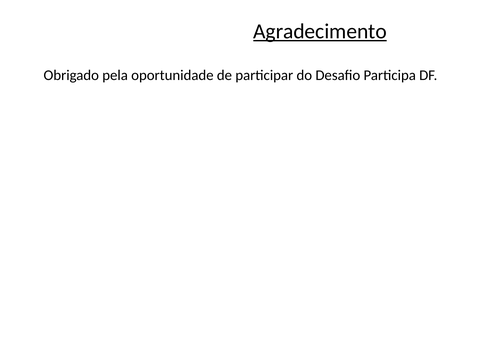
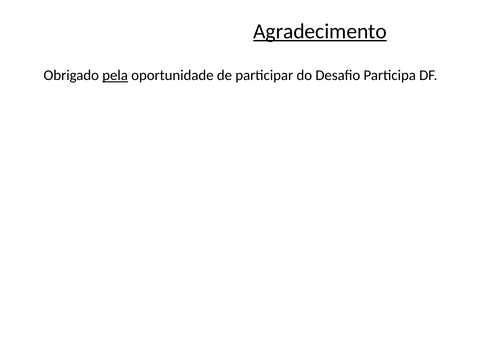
pela underline: none -> present
